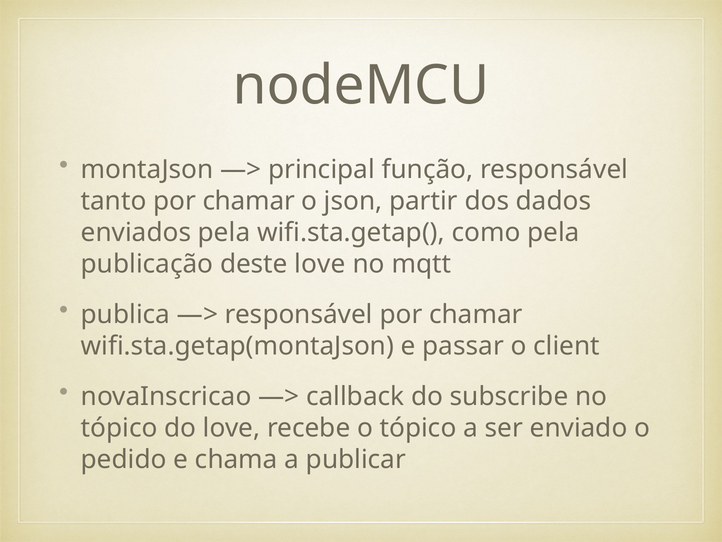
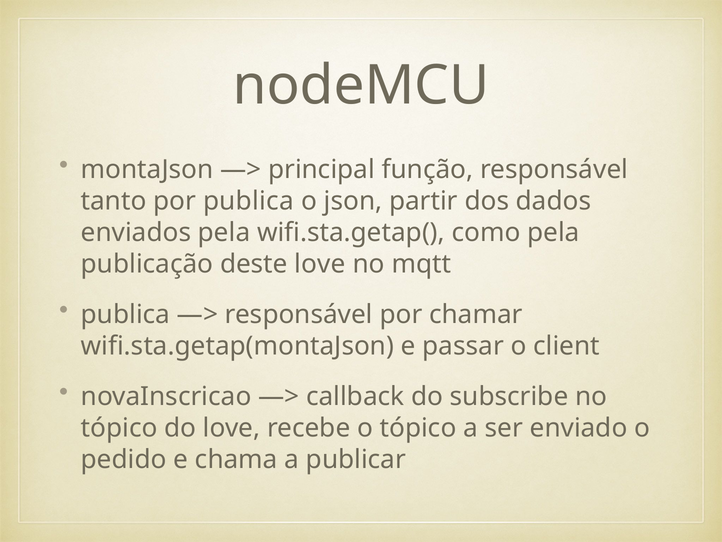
tanto por chamar: chamar -> publica
